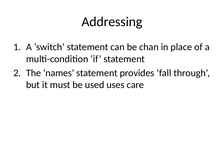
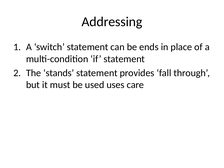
chan: chan -> ends
names: names -> stands
